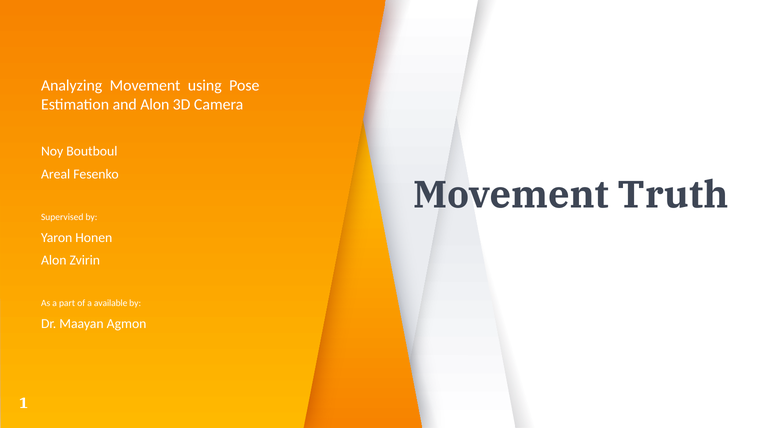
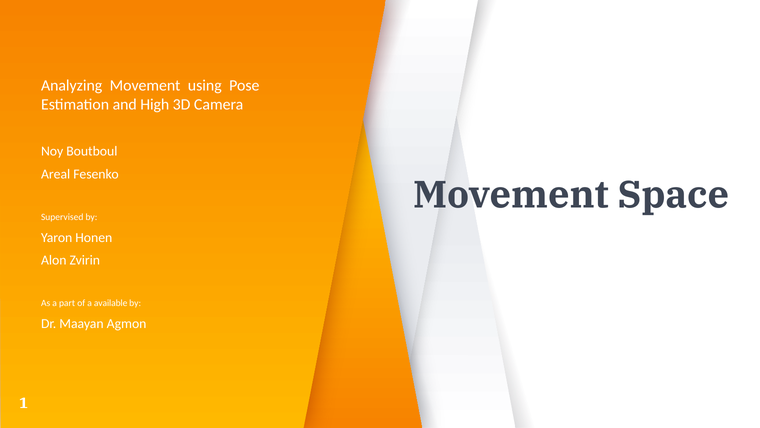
and Alon: Alon -> High
Truth: Truth -> Space
